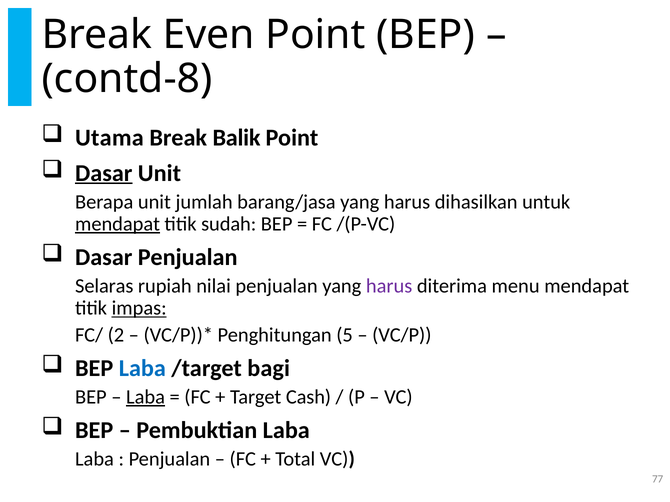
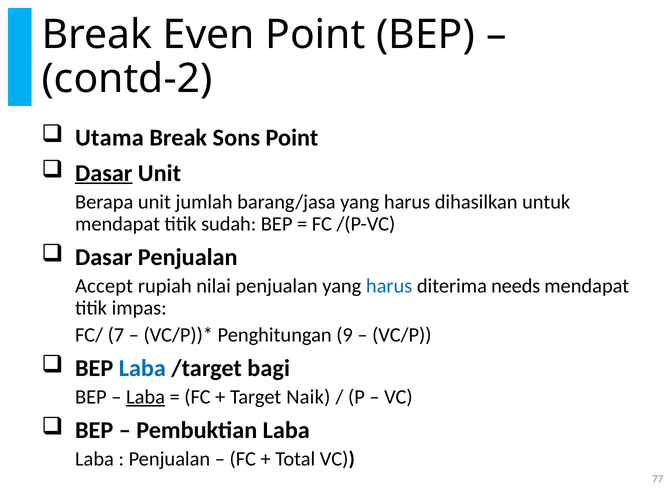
contd-8: contd-8 -> contd-2
Balik: Balik -> Sons
mendapat at (118, 224) underline: present -> none
Selaras: Selaras -> Accept
harus at (389, 286) colour: purple -> blue
menu: menu -> needs
impas underline: present -> none
2: 2 -> 7
5: 5 -> 9
Cash: Cash -> Naik
